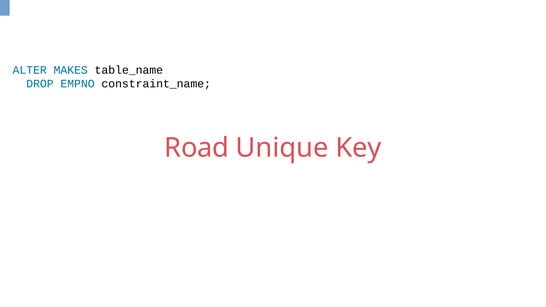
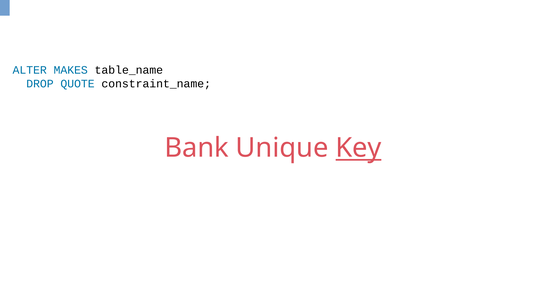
EMPNO: EMPNO -> QUOTE
Road: Road -> Bank
Key underline: none -> present
